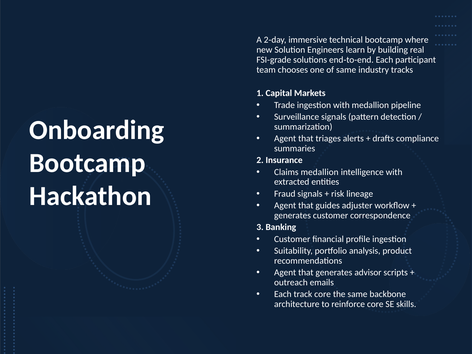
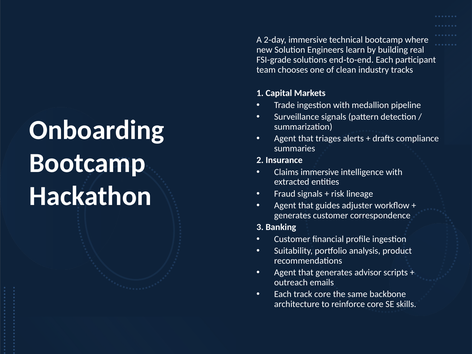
of same: same -> clean
Claims medallion: medallion -> immersive
